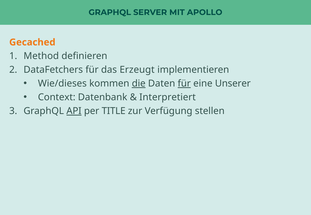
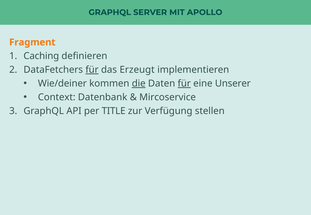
Gecached: Gecached -> Fragment
Method: Method -> Caching
für at (92, 70) underline: none -> present
Wie/dieses: Wie/dieses -> Wie/deiner
Interpretiert: Interpretiert -> Mircoservice
API underline: present -> none
